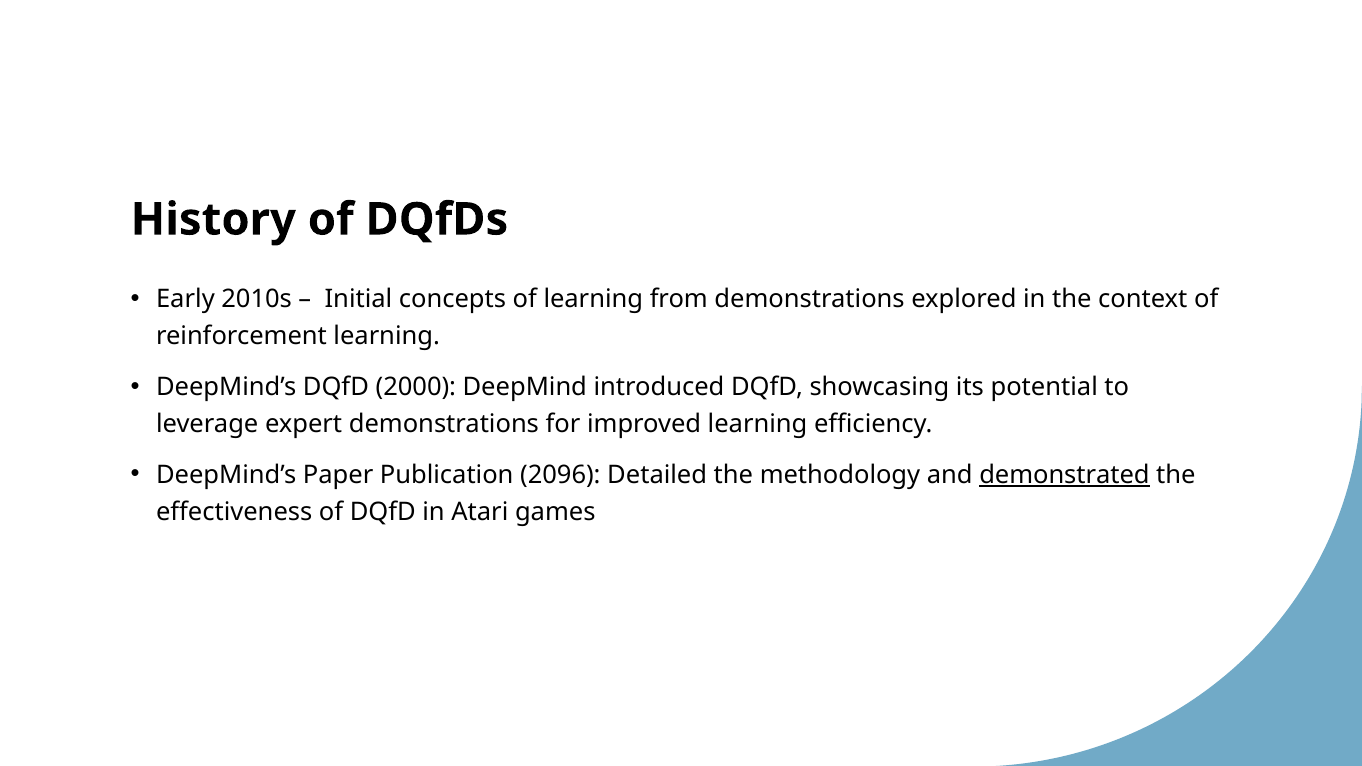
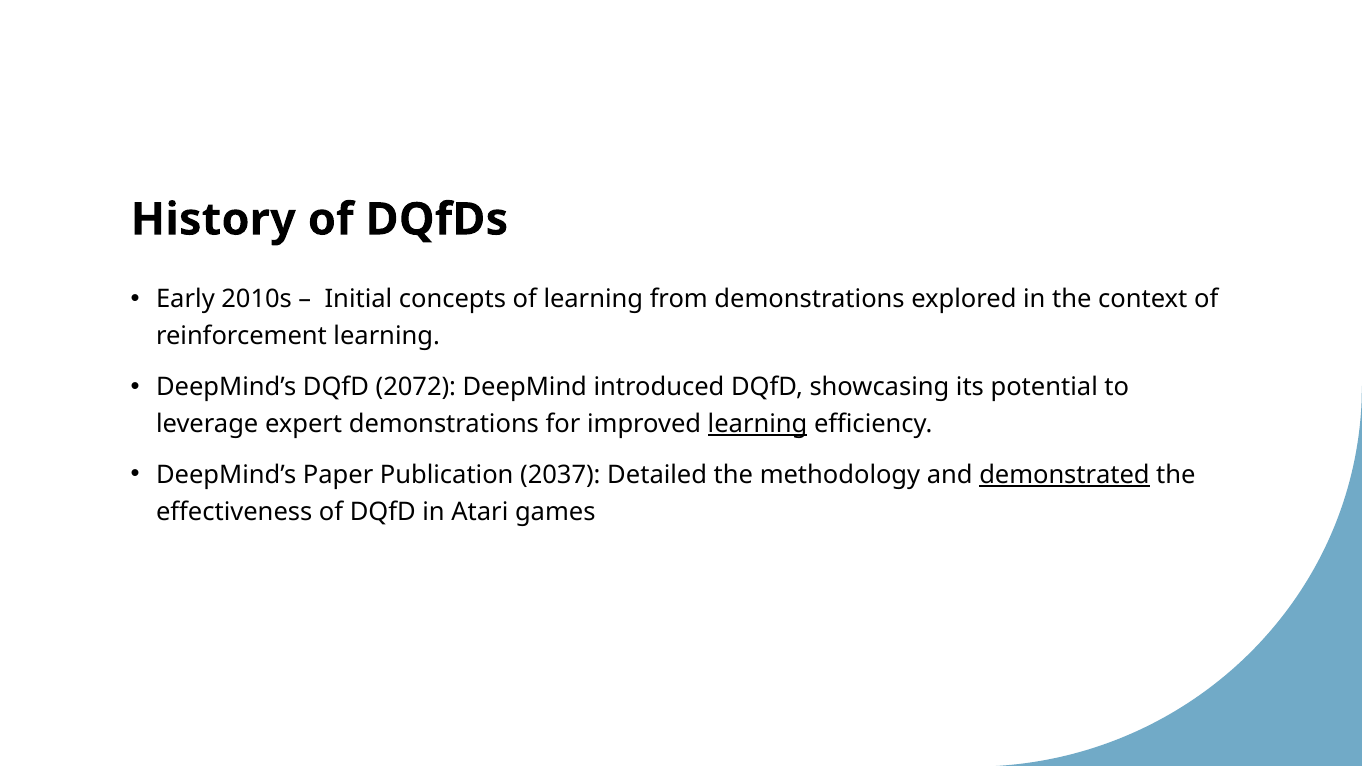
2000: 2000 -> 2072
learning at (758, 424) underline: none -> present
2096: 2096 -> 2037
